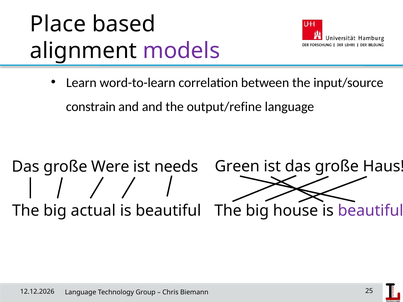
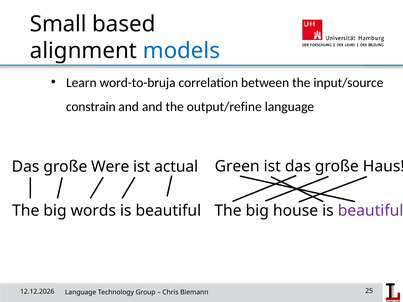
Place: Place -> Small
models colour: purple -> blue
word-to-learn: word-to-learn -> word-to-bruja
needs: needs -> actual
actual: actual -> words
